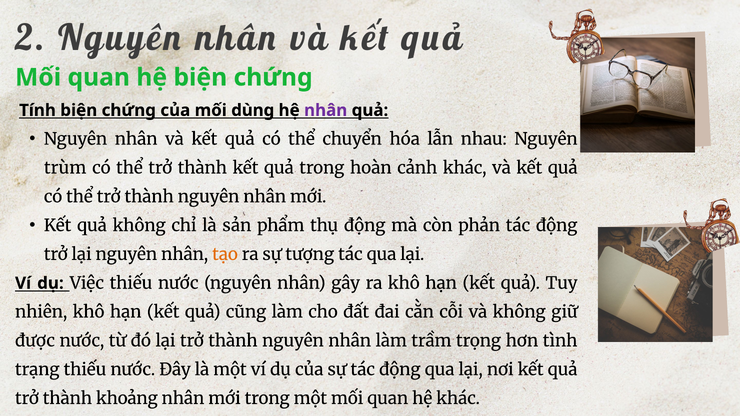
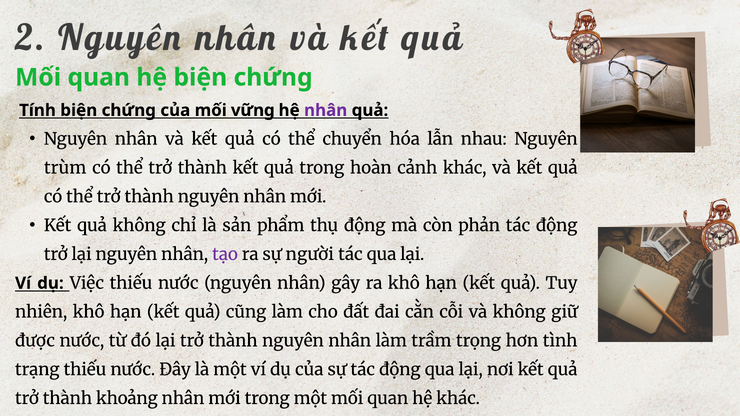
dùng: dùng -> vững
tạo colour: orange -> purple
tượng: tượng -> người
